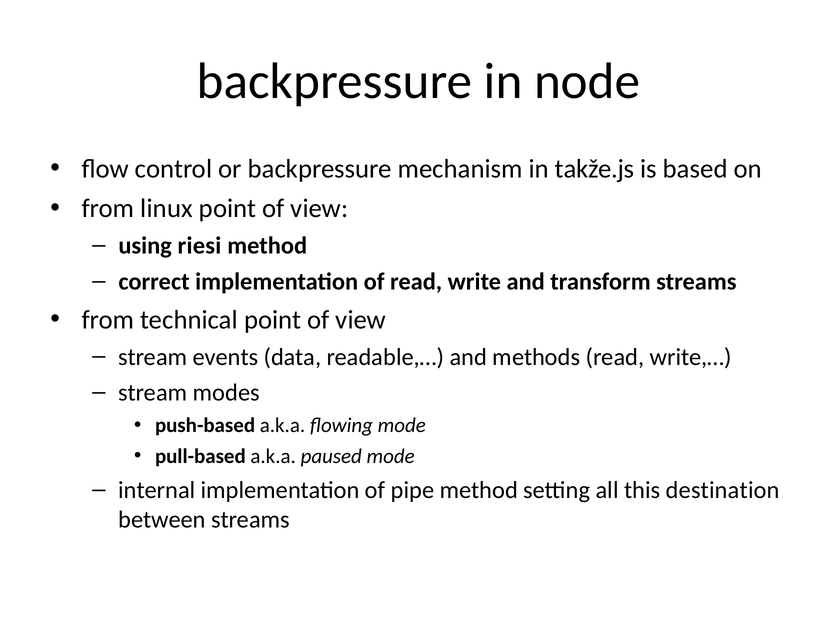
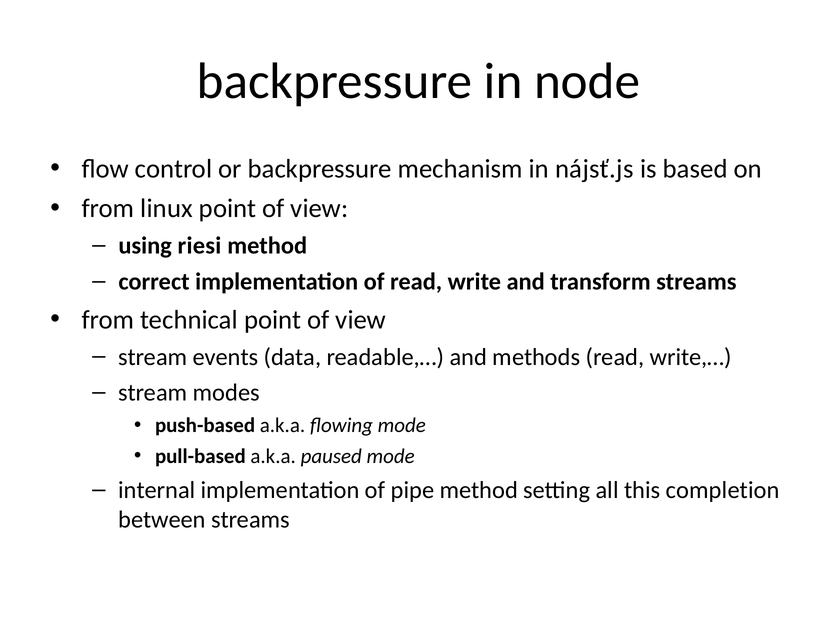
takže.js: takže.js -> nájsť.js
destination: destination -> completion
